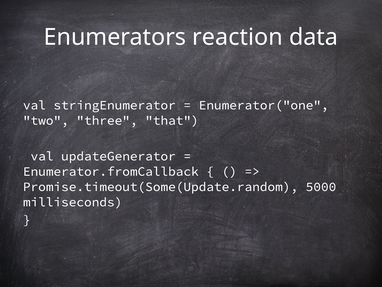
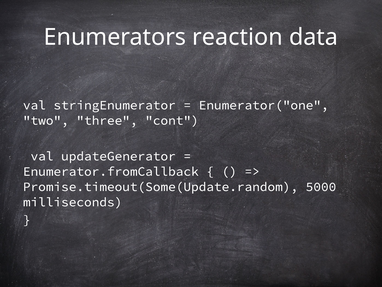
that: that -> cont
